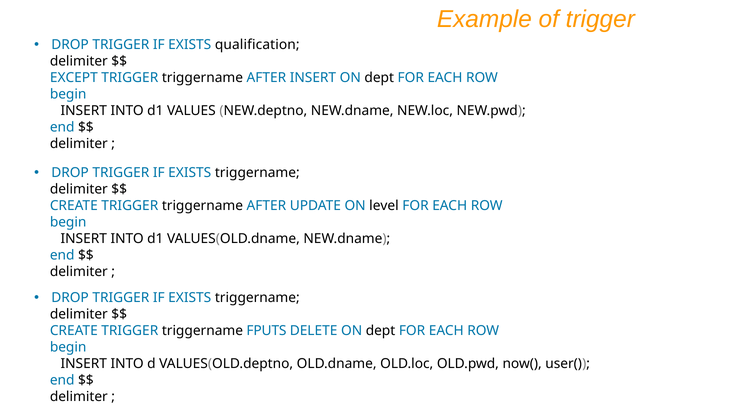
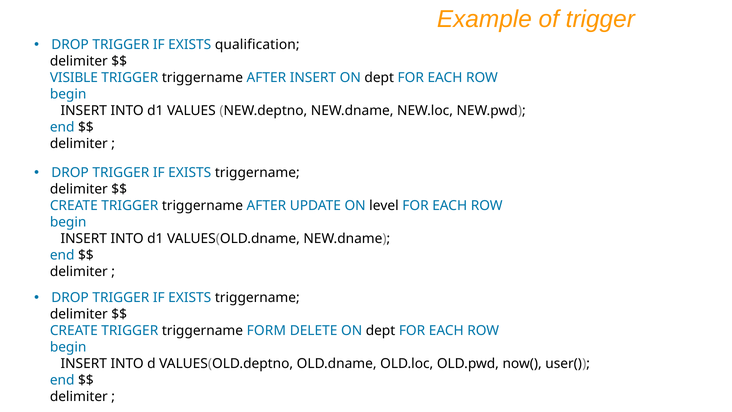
EXCEPT: EXCEPT -> VISIBLE
FPUTS: FPUTS -> FORM
